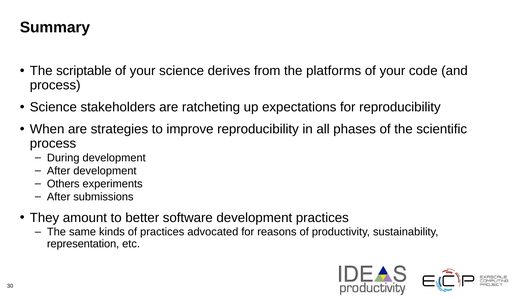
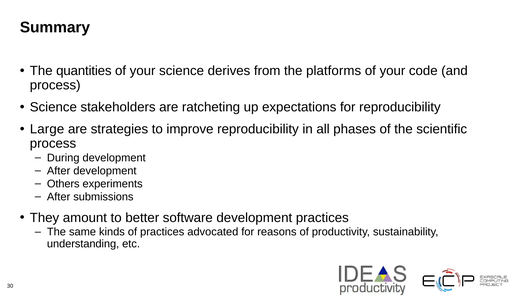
scriptable: scriptable -> quantities
When: When -> Large
representation: representation -> understanding
